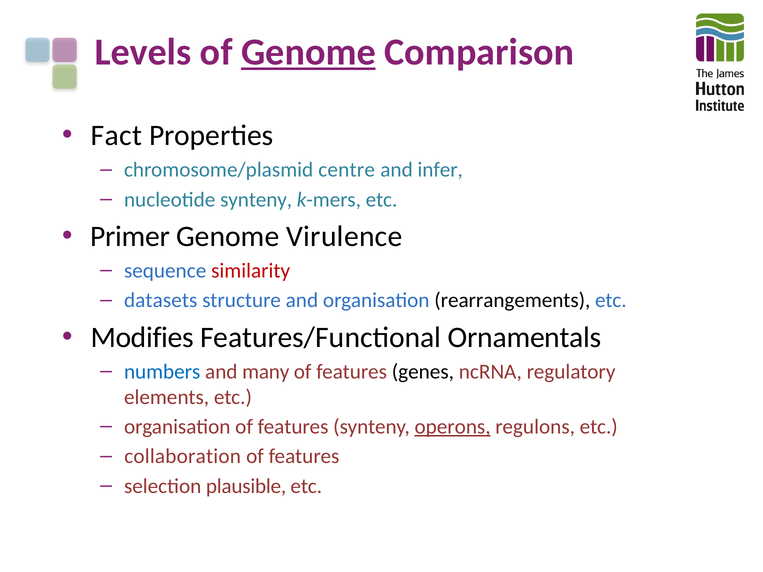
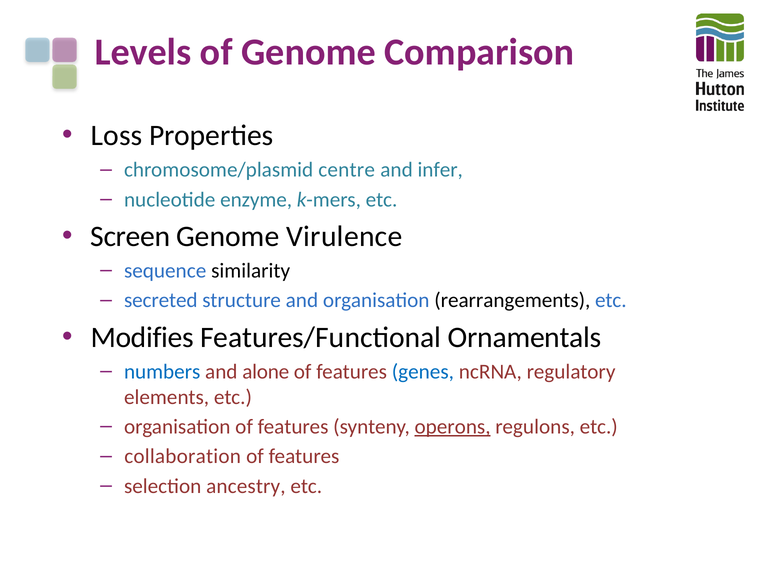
Genome at (308, 52) underline: present -> none
Fact: Fact -> Loss
nucleotide synteny: synteny -> enzyme
Primer: Primer -> Screen
similarity colour: red -> black
datasets: datasets -> secreted
many: many -> alone
genes colour: black -> blue
plausible: plausible -> ancestry
